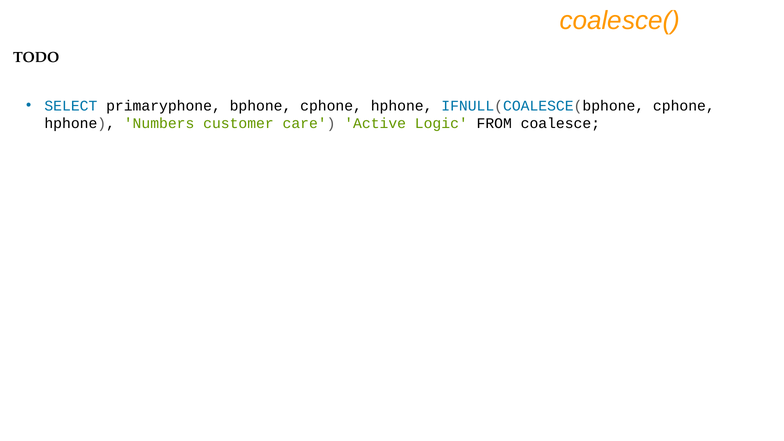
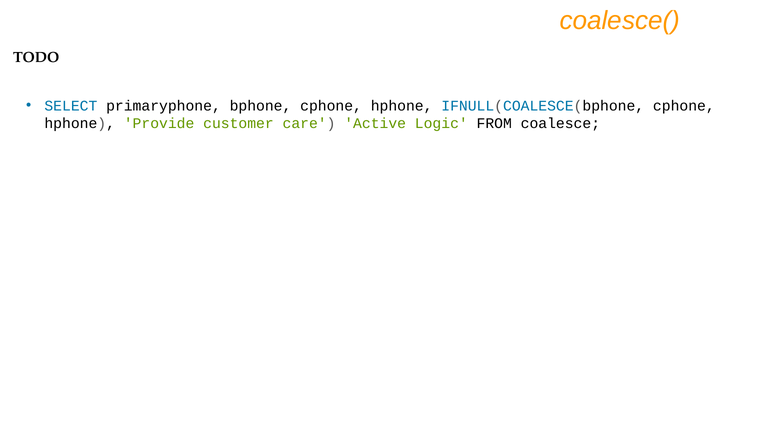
Numbers: Numbers -> Provide
